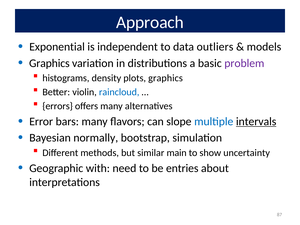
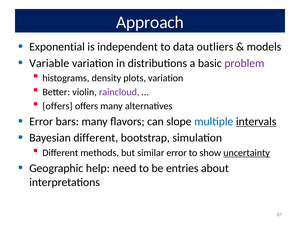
Graphics at (49, 63): Graphics -> Variable
plots graphics: graphics -> variation
raincloud colour: blue -> purple
errors at (58, 106): errors -> offers
Bayesian normally: normally -> different
similar main: main -> error
uncertainty underline: none -> present
with: with -> help
